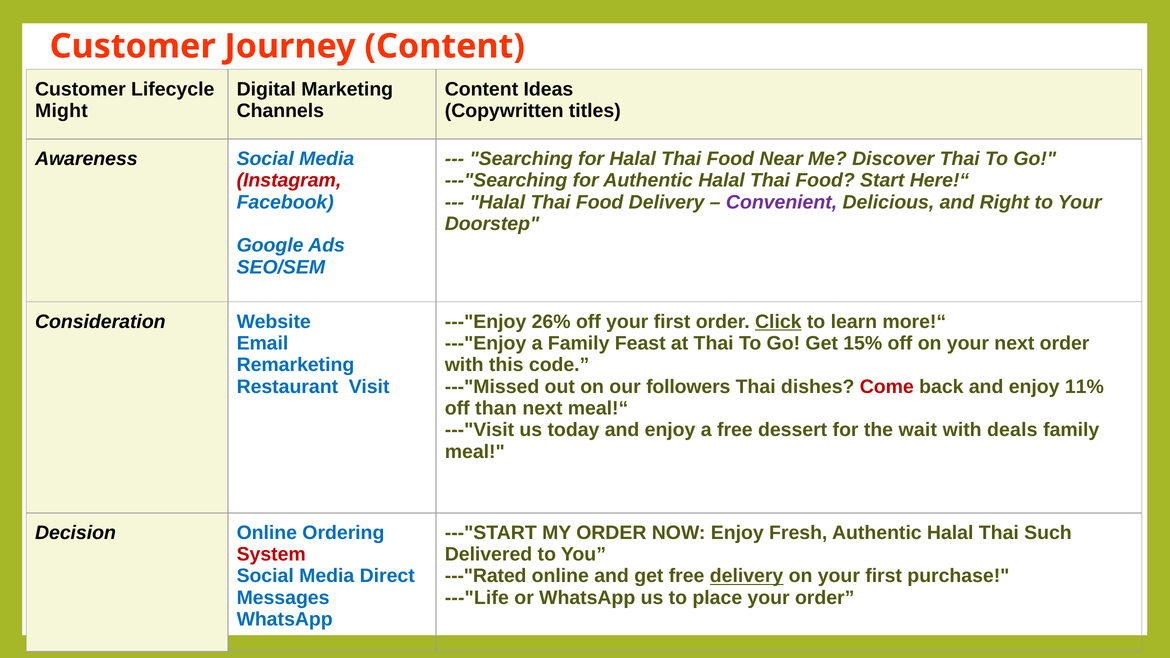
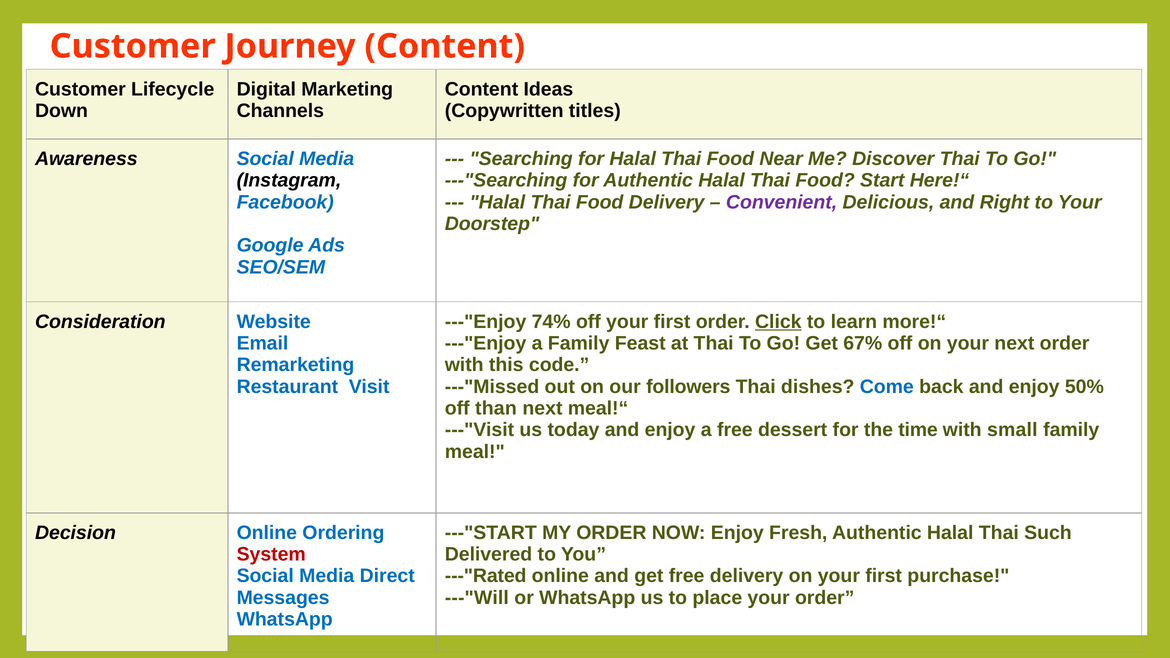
Might: Might -> Down
Instagram colour: red -> black
26%: 26% -> 74%
15%: 15% -> 67%
Come colour: red -> blue
11%: 11% -> 50%
wait: wait -> time
deals: deals -> small
delivery at (747, 576) underline: present -> none
---"Life: ---"Life -> ---"Will
